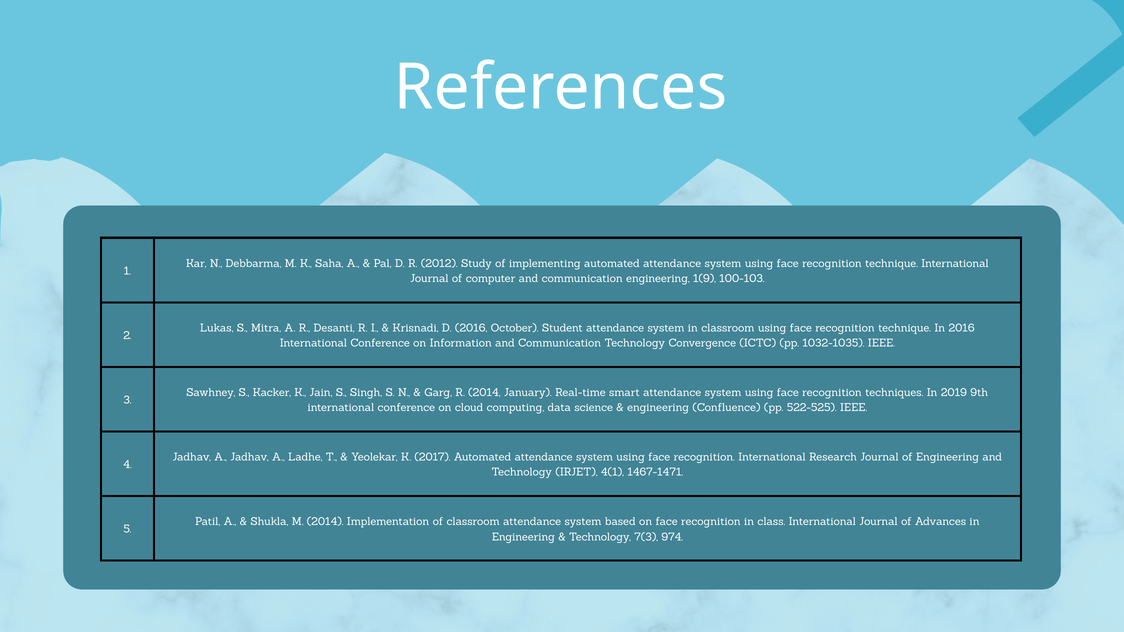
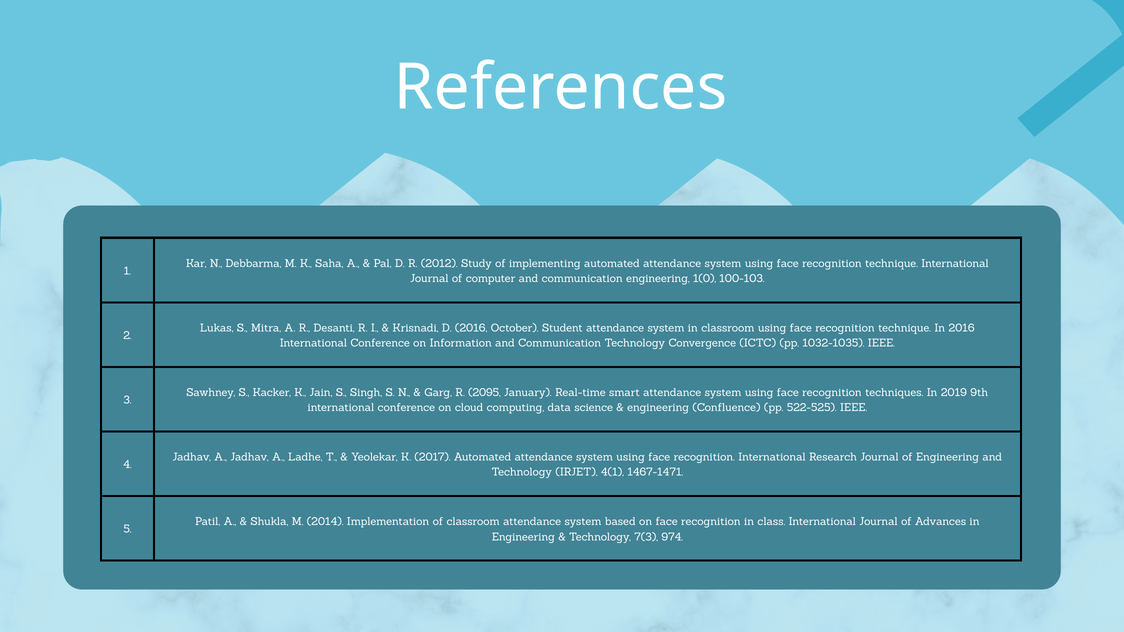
1(9: 1(9 -> 1(0
R 2014: 2014 -> 2095
